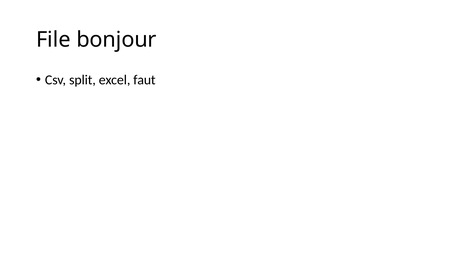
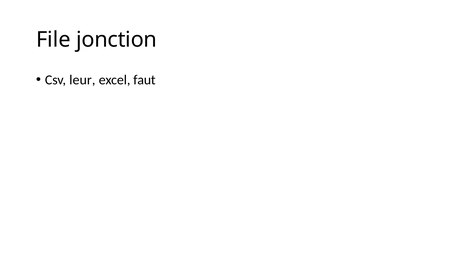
bonjour: bonjour -> jonction
split: split -> leur
